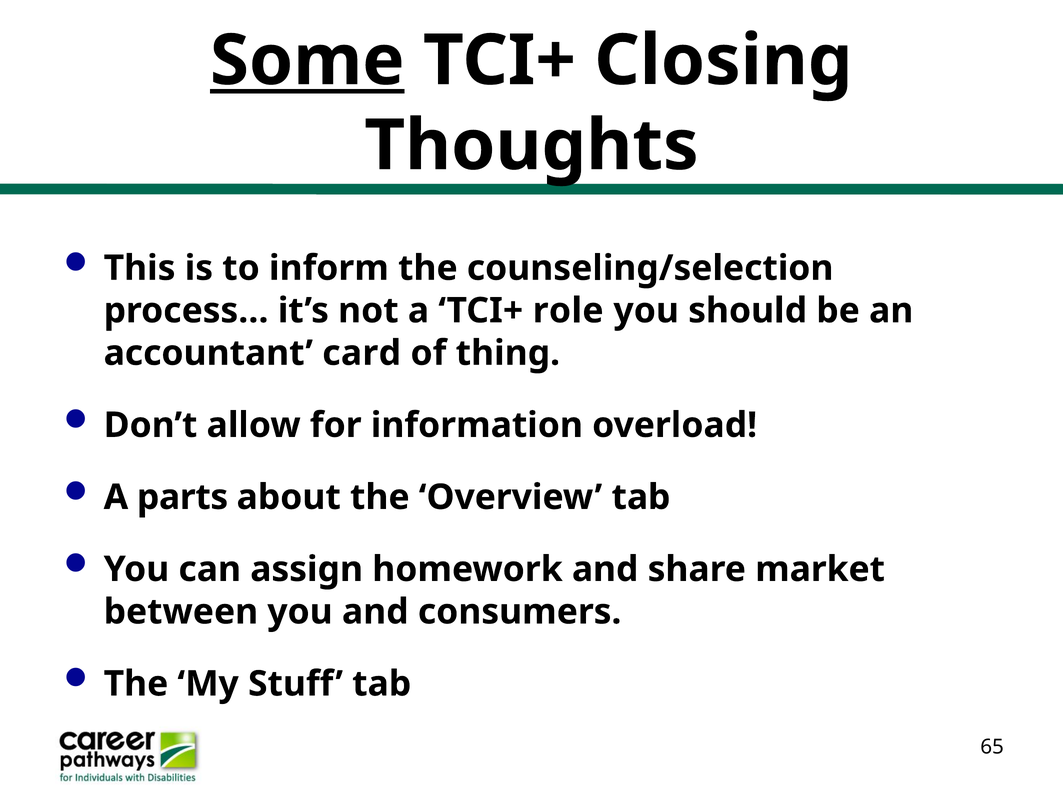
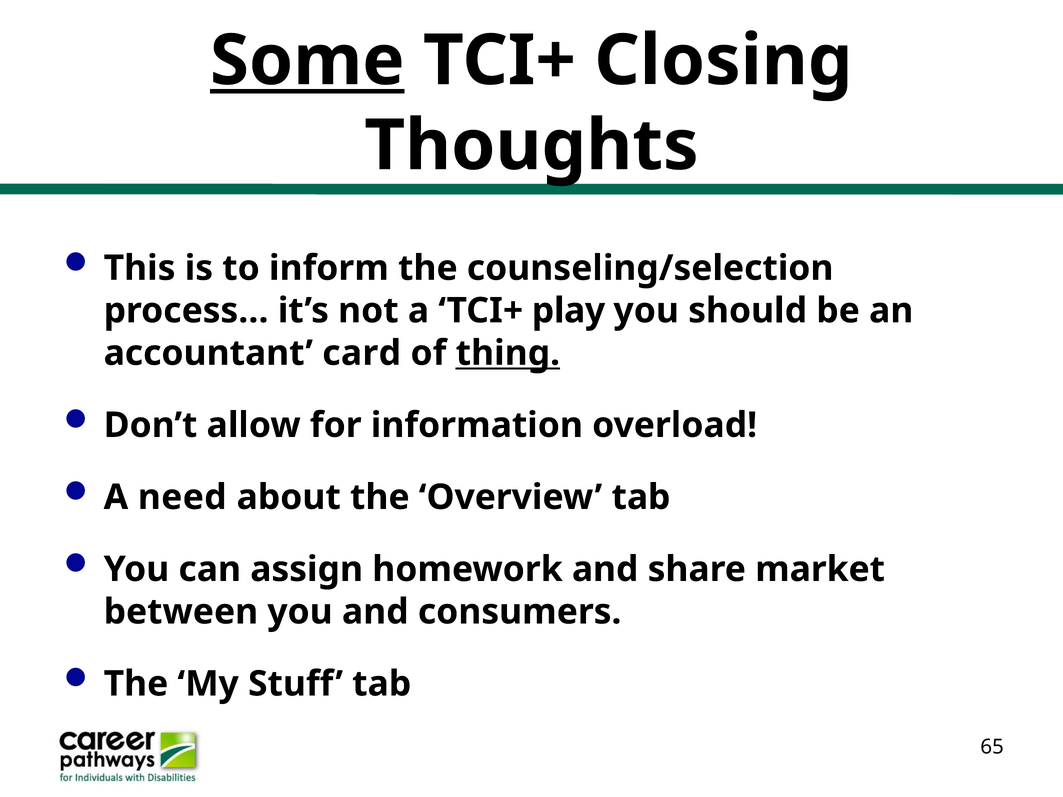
role: role -> play
thing underline: none -> present
parts: parts -> need
